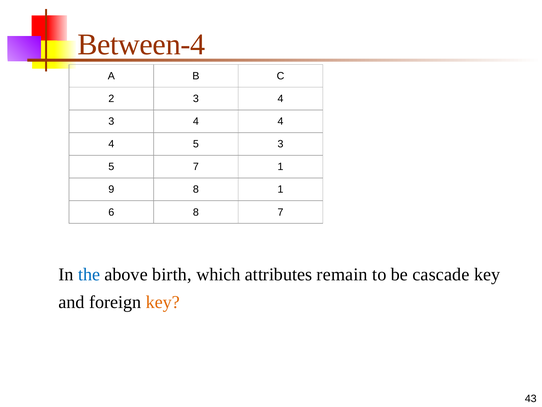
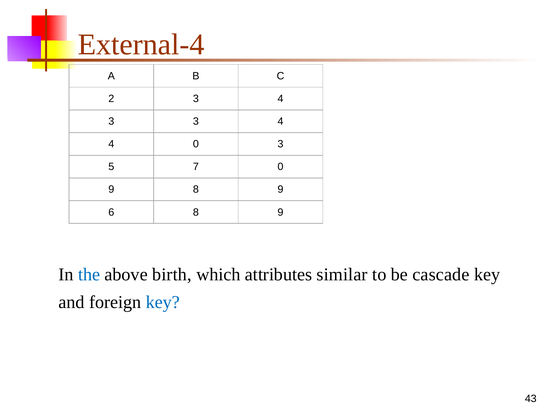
Between-4: Between-4 -> External-4
4 at (196, 121): 4 -> 3
4 5: 5 -> 0
7 1: 1 -> 0
9 8 1: 1 -> 9
6 8 7: 7 -> 9
remain: remain -> similar
key at (163, 302) colour: orange -> blue
